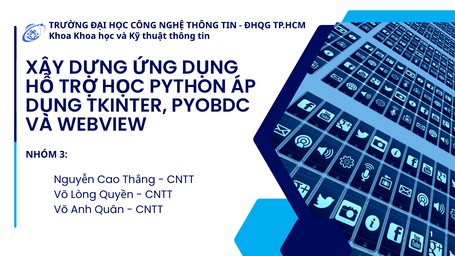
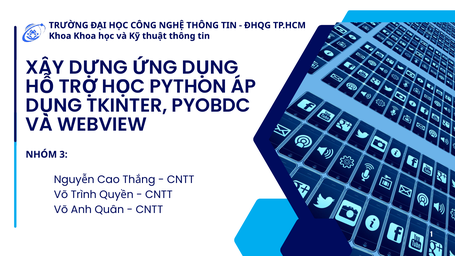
Lòng: Lòng -> Trình
